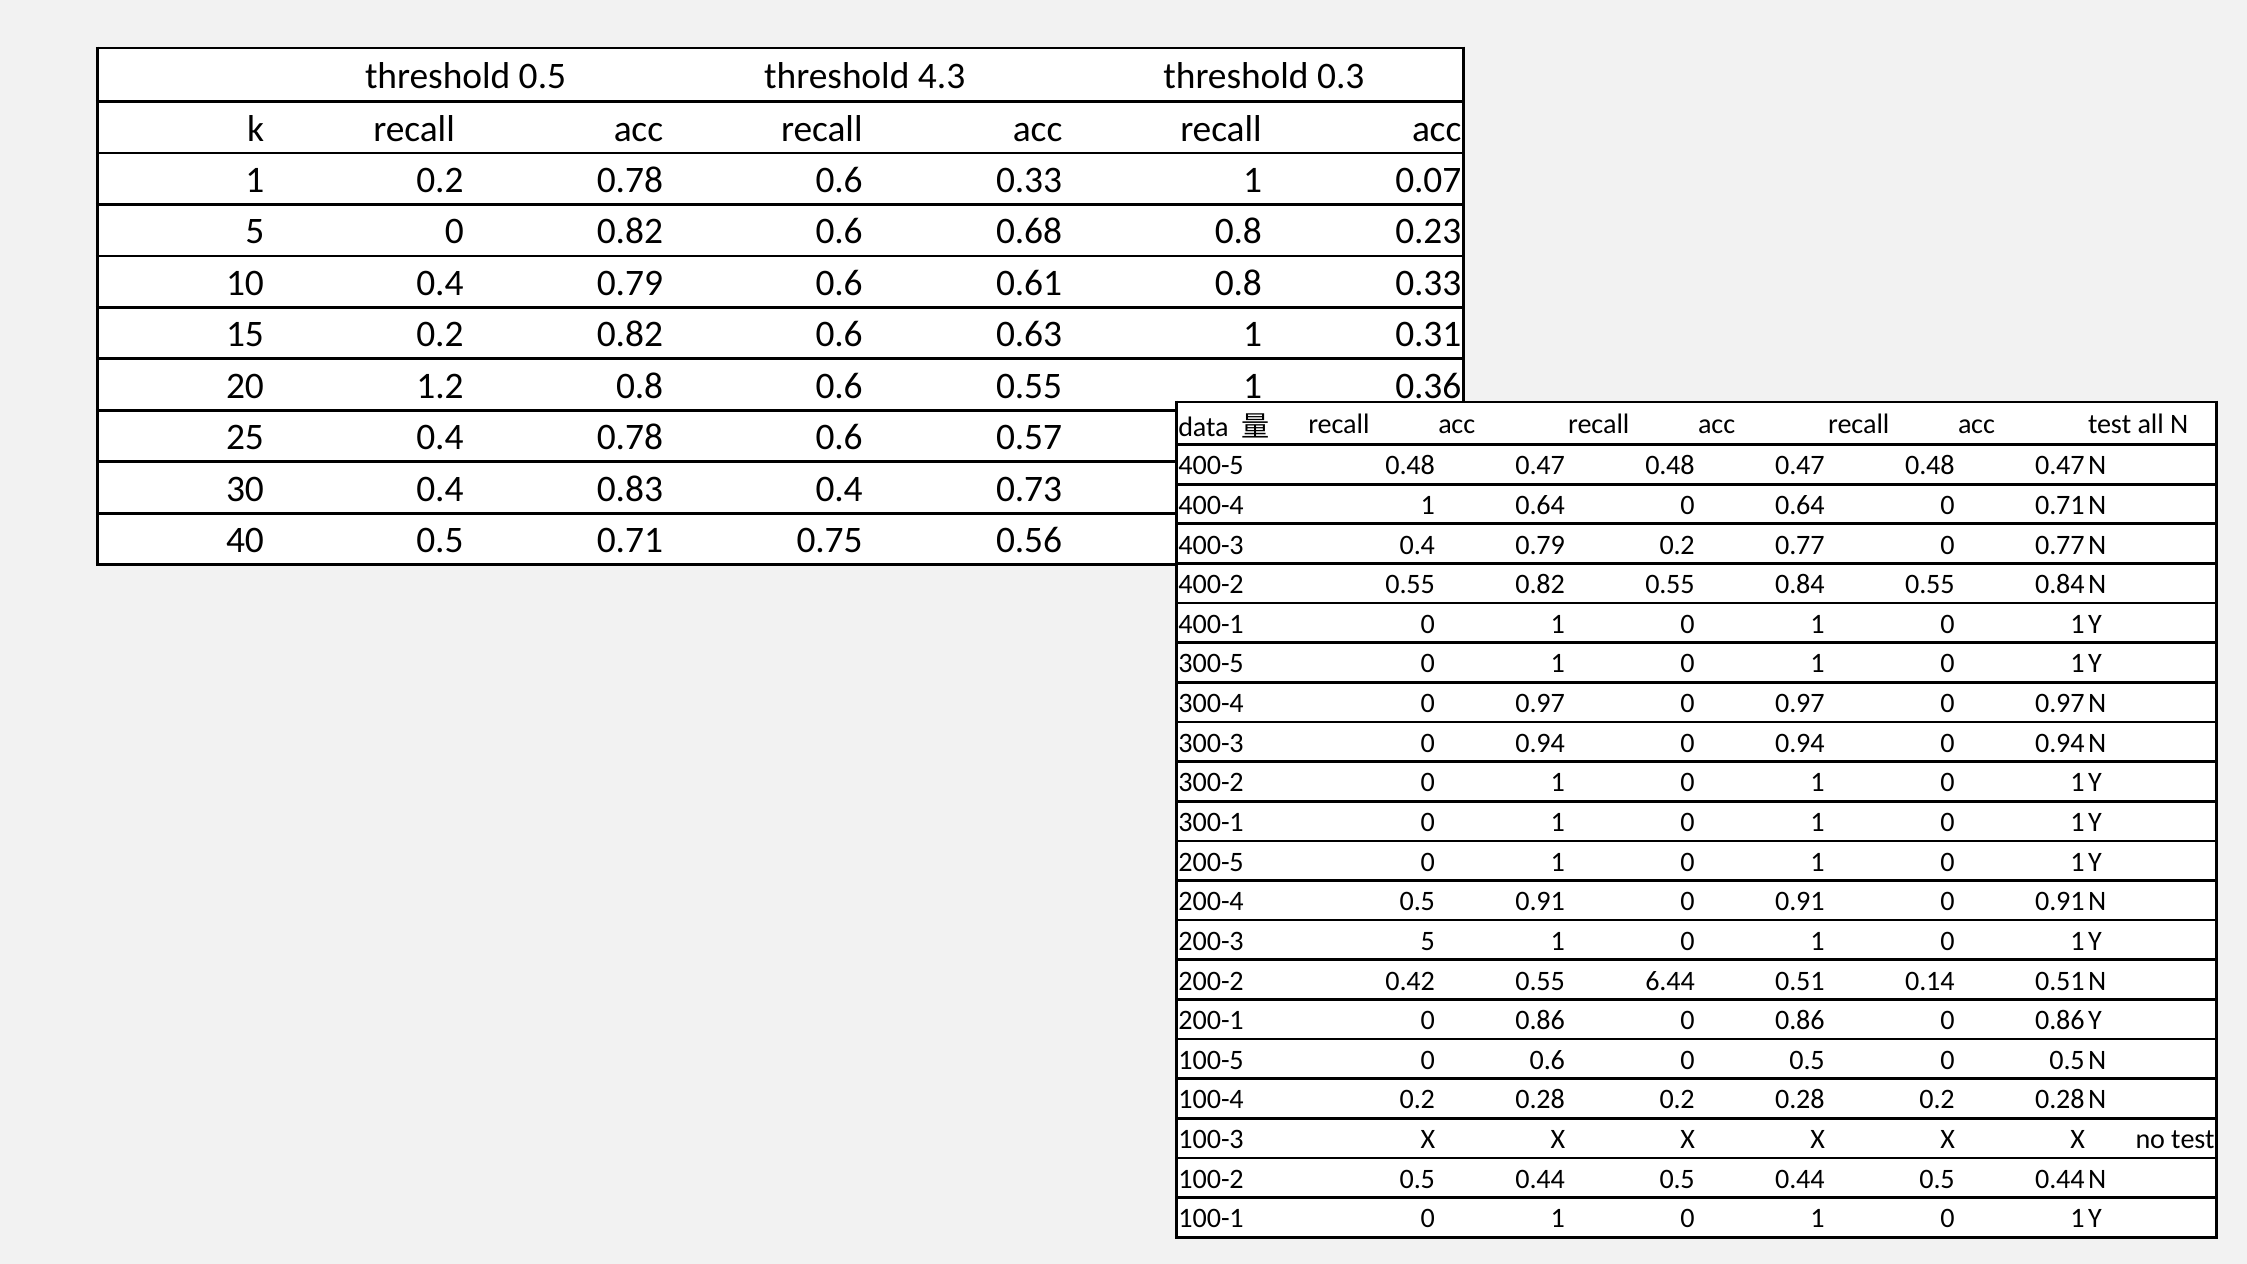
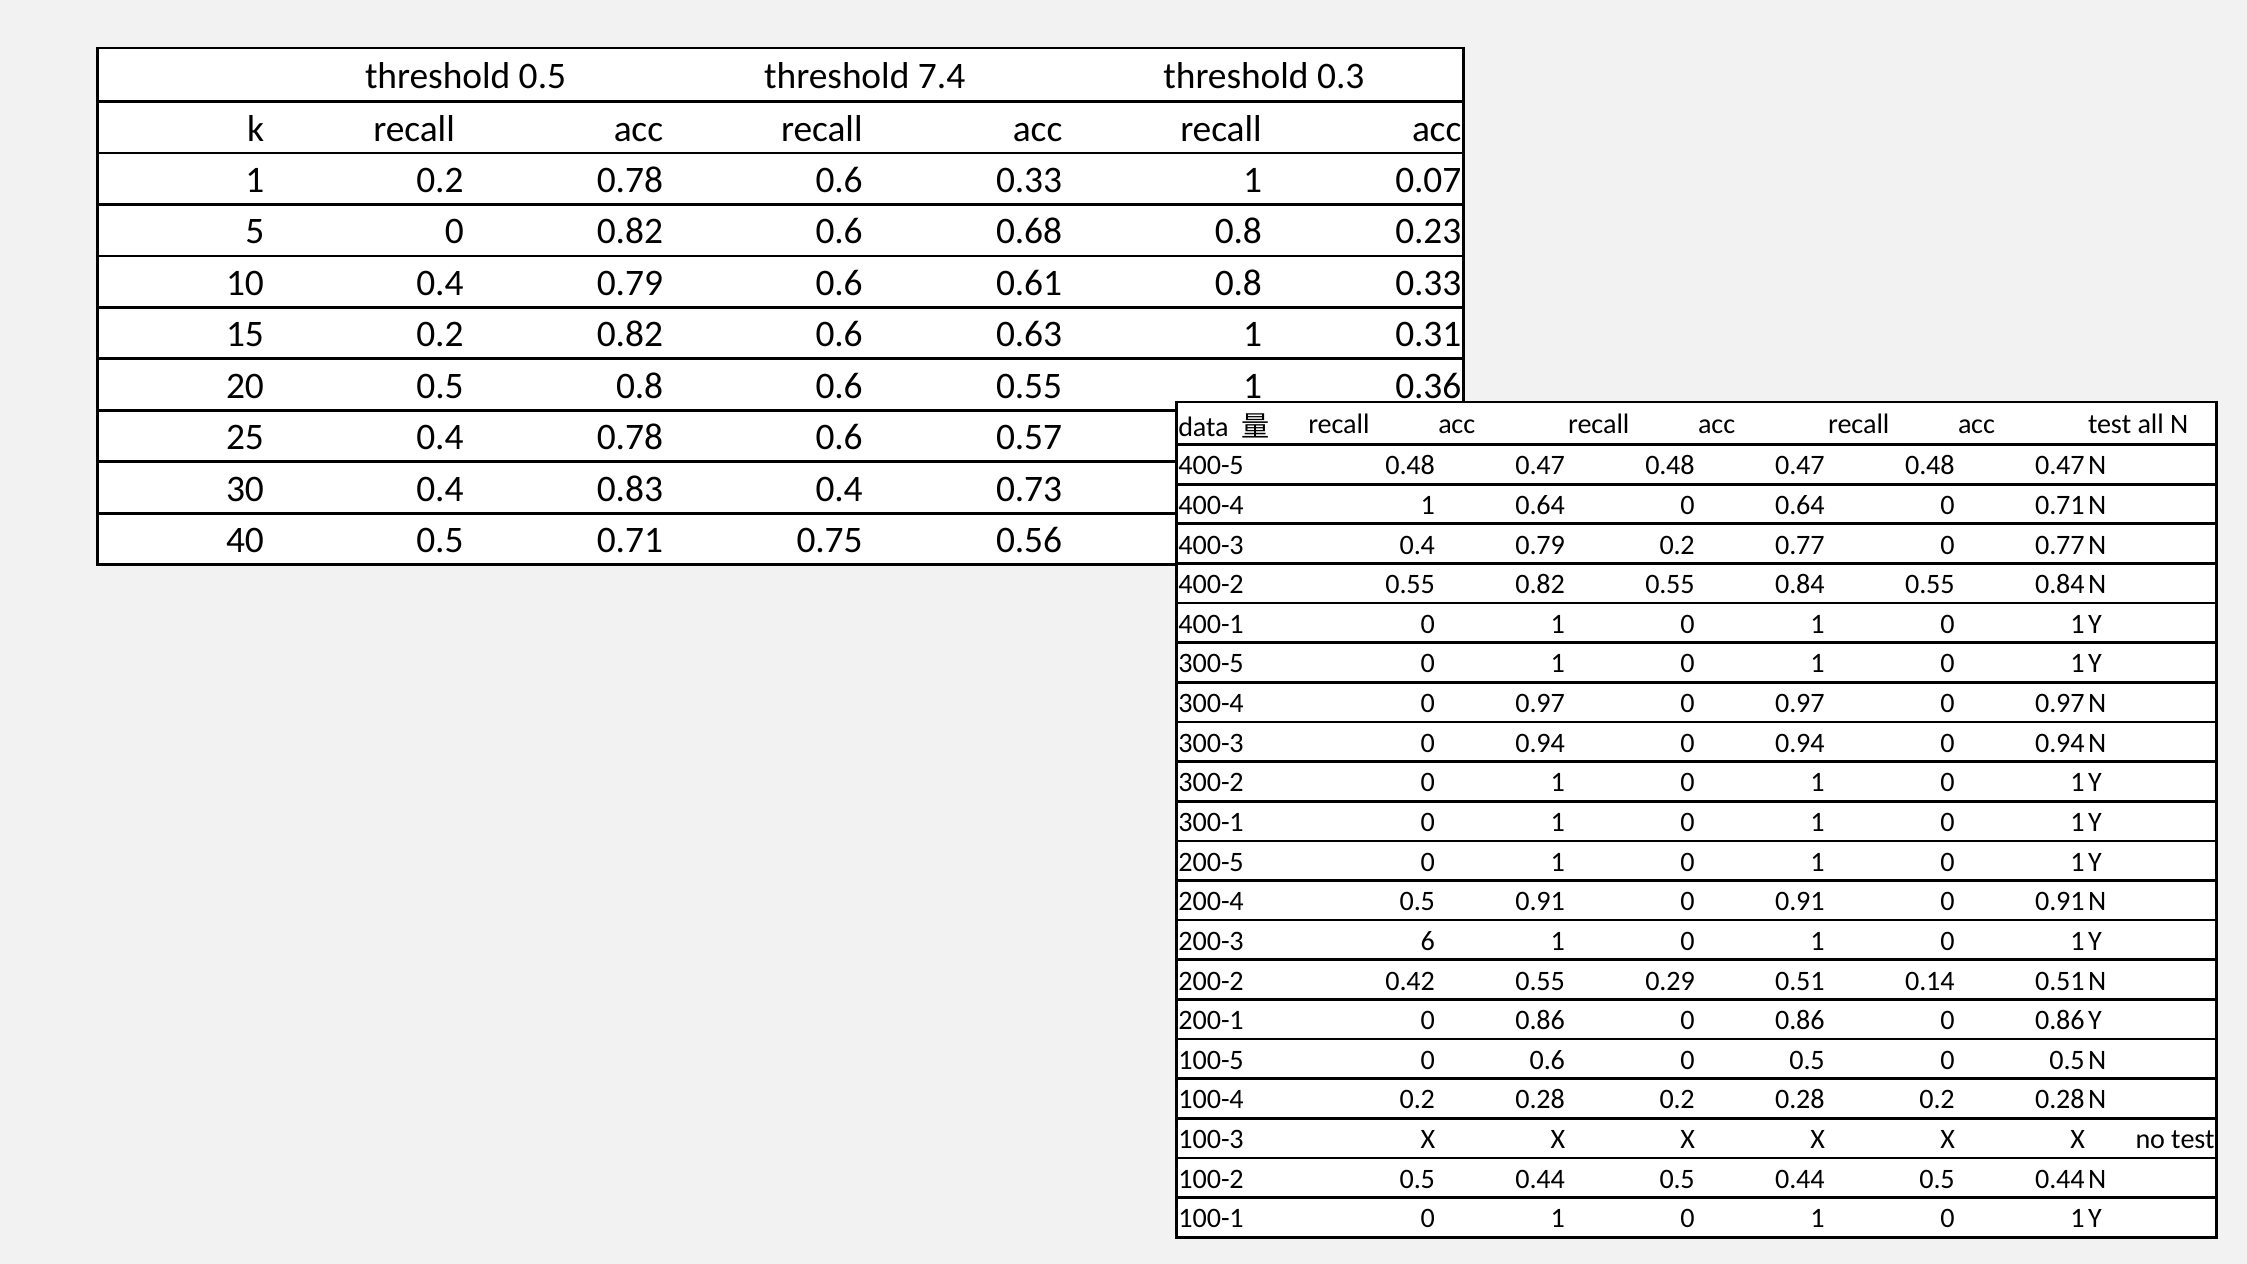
4.3: 4.3 -> 7.4
20 1.2: 1.2 -> 0.5
200-3 5: 5 -> 6
0.55 6.44: 6.44 -> 0.29
